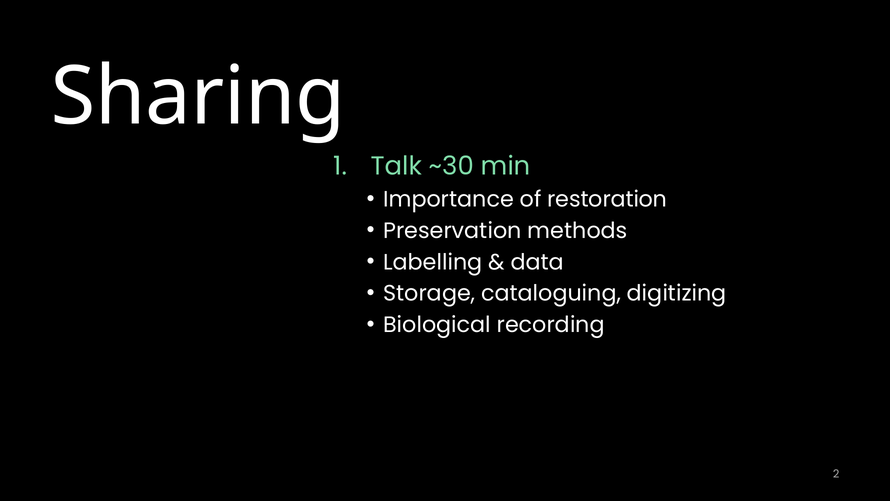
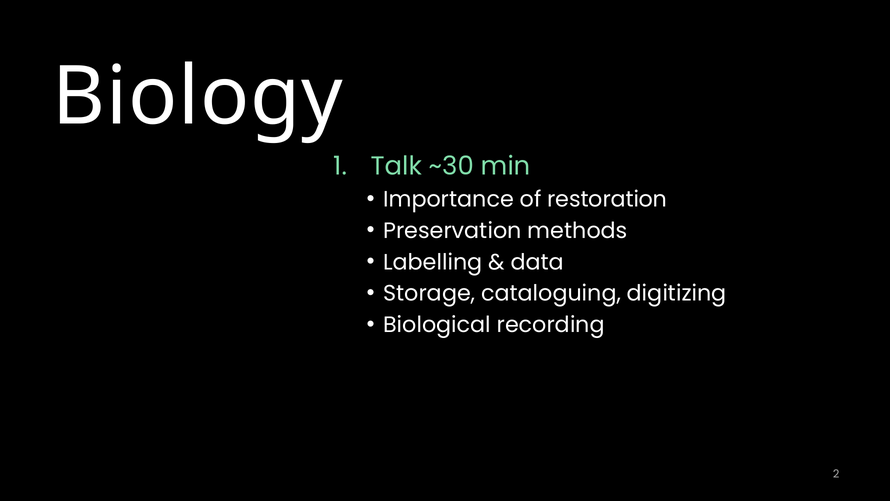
Sharing: Sharing -> Biology
